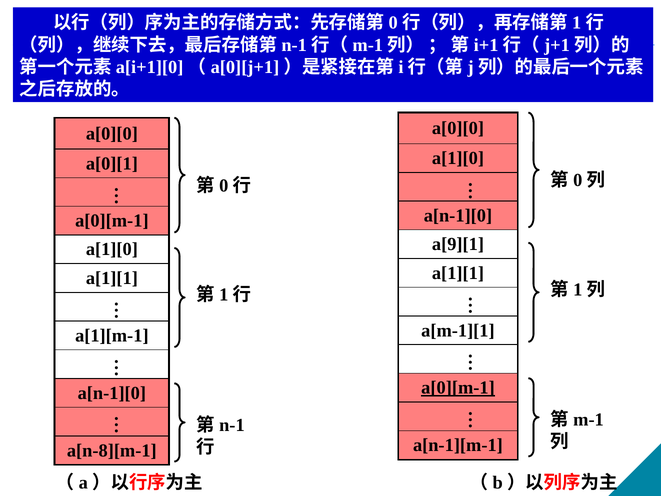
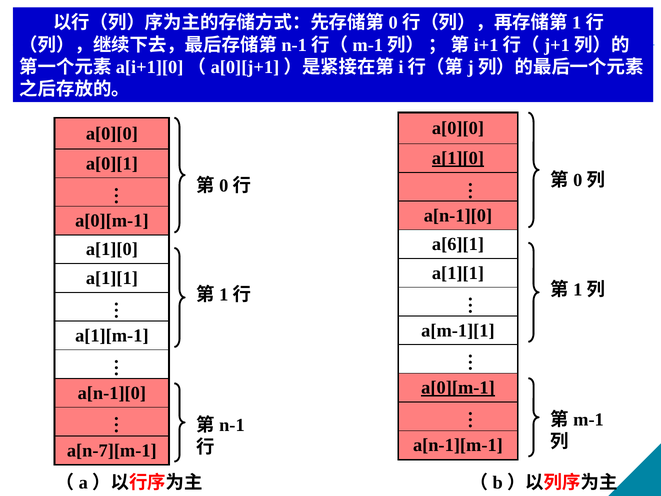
a[1][0 at (458, 158) underline: none -> present
a[9][1: a[9][1 -> a[6][1
a[n-8][m-1: a[n-8][m-1 -> a[n-7][m-1
